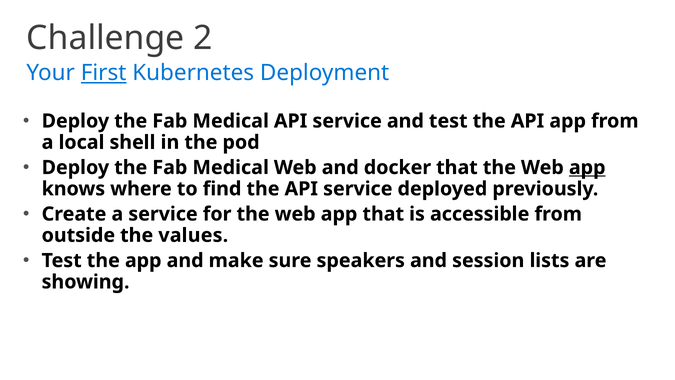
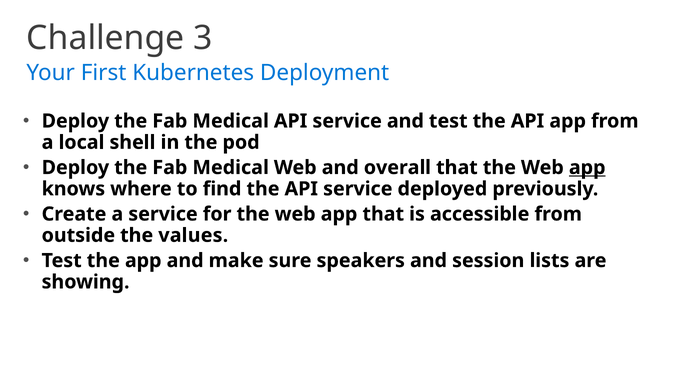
2: 2 -> 3
First underline: present -> none
docker: docker -> overall
